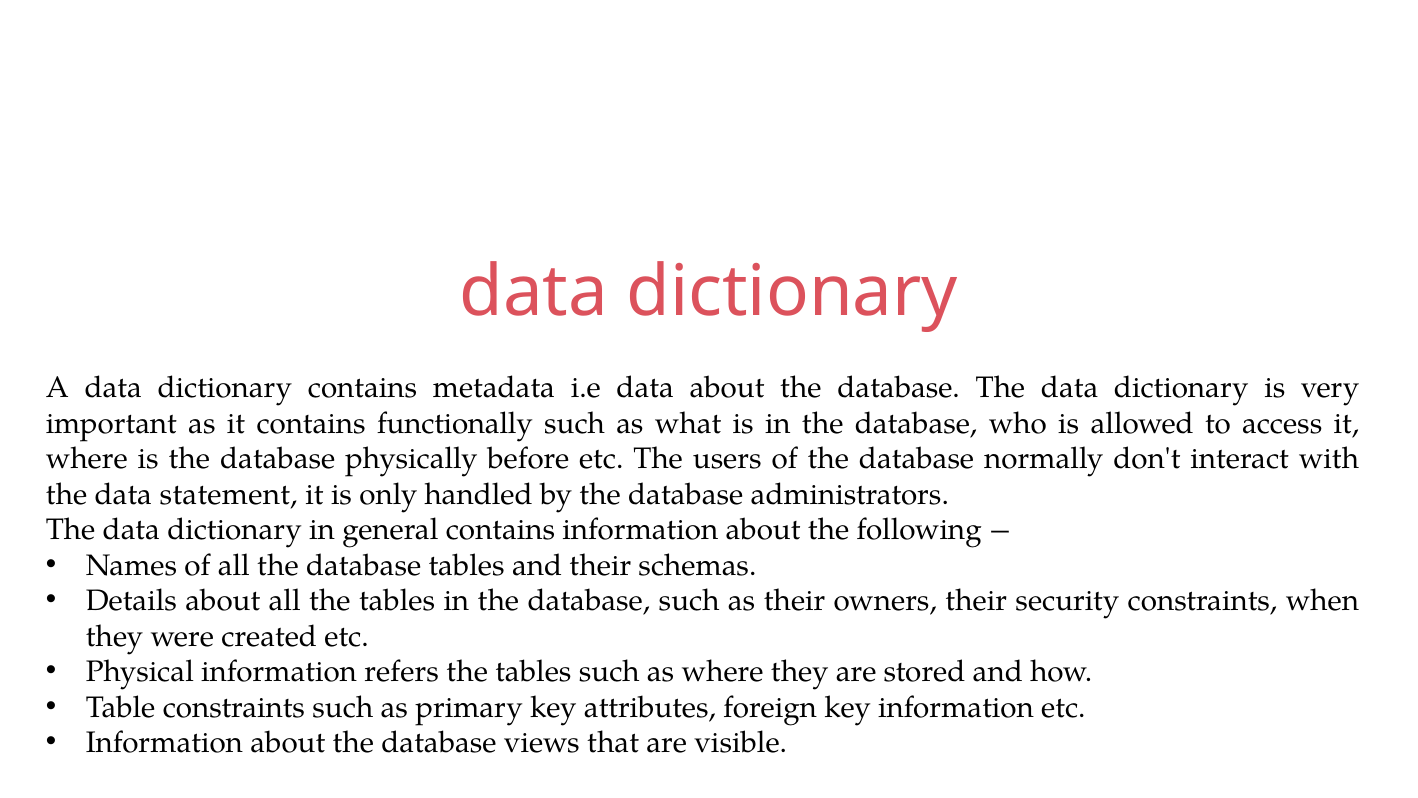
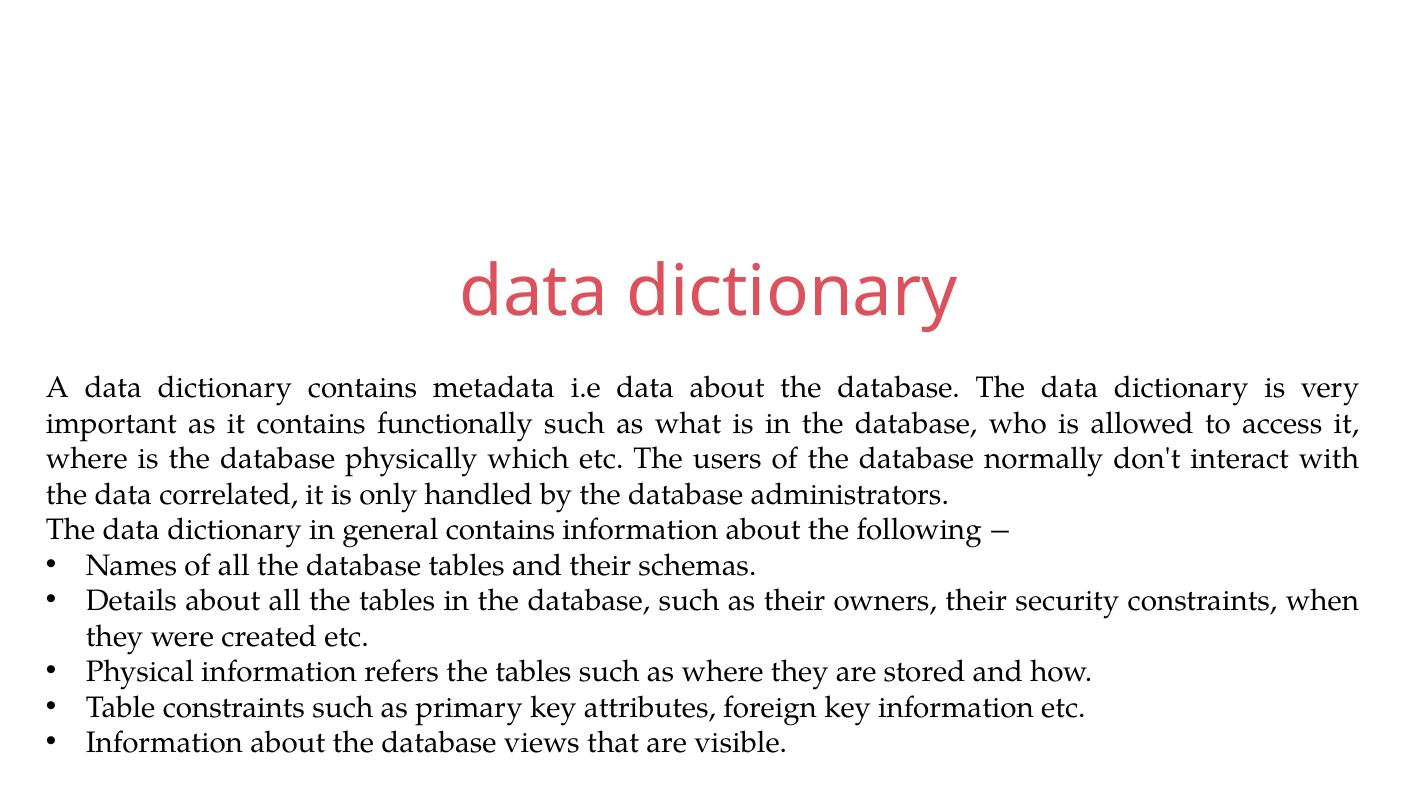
before: before -> which
statement: statement -> correlated
